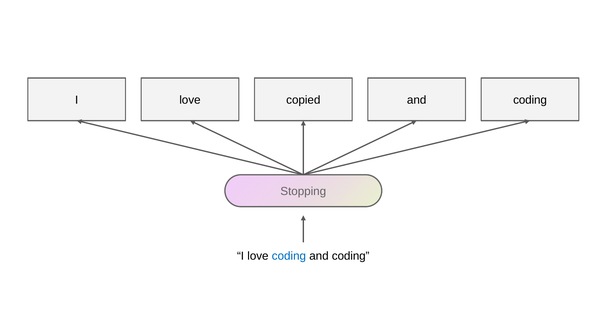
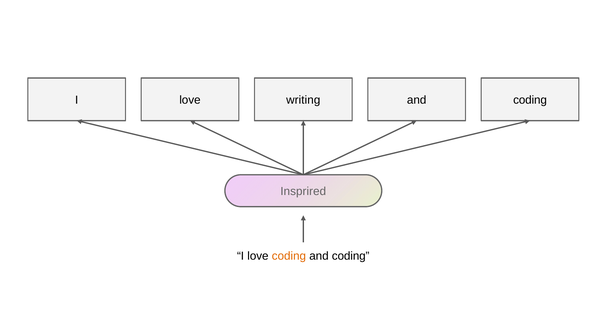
copied: copied -> writing
Stopping: Stopping -> Insprired
coding at (289, 256) colour: blue -> orange
